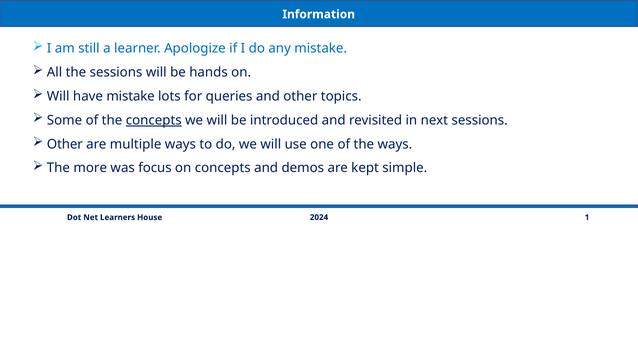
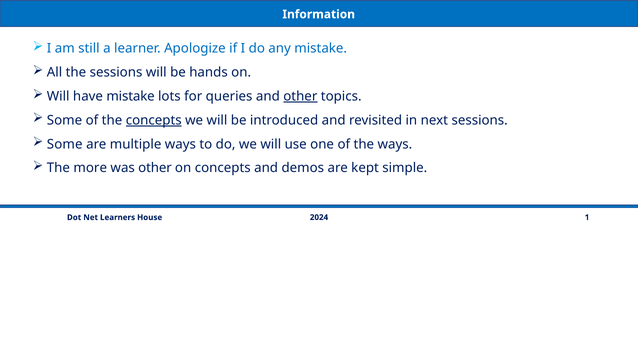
other at (300, 96) underline: none -> present
Other at (65, 144): Other -> Some
was focus: focus -> other
